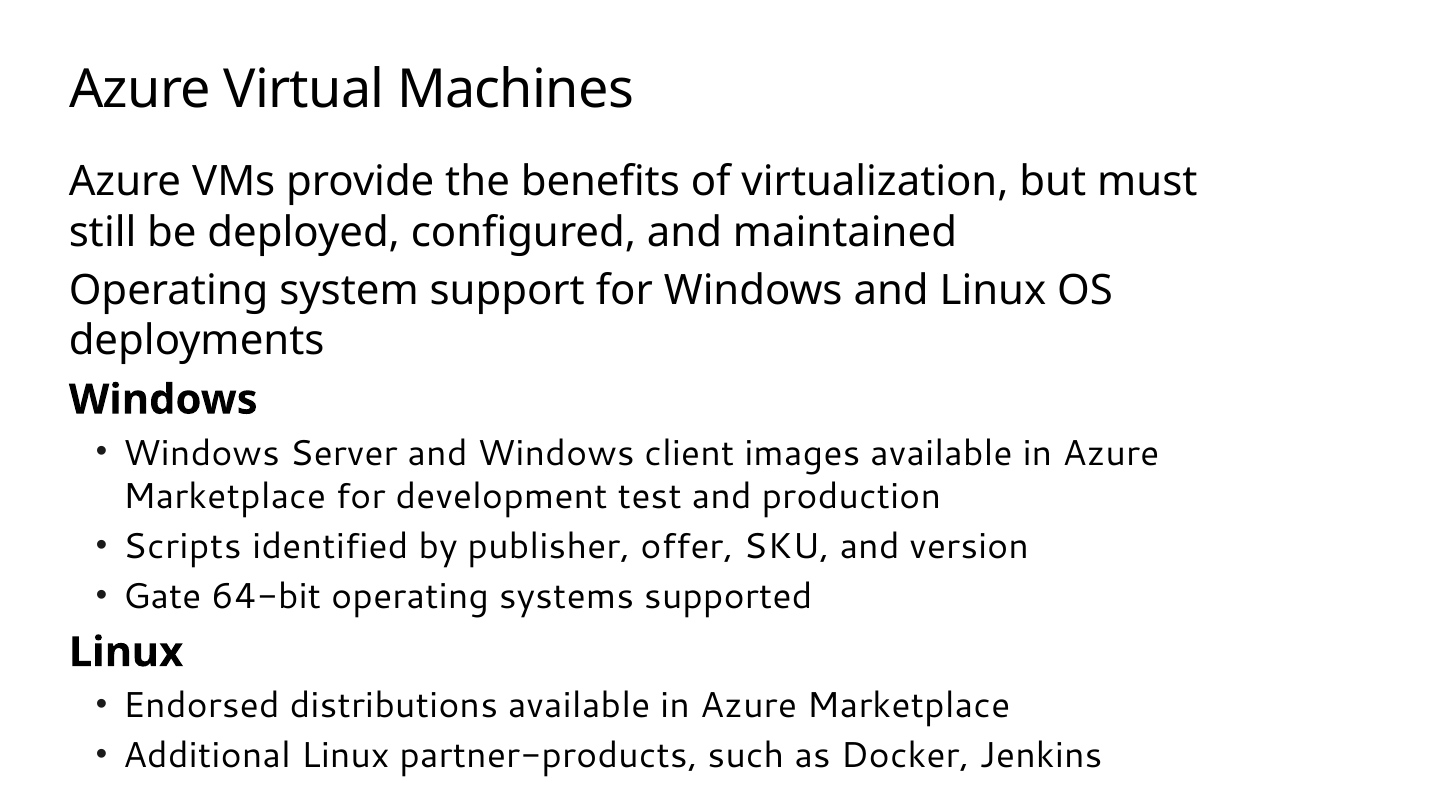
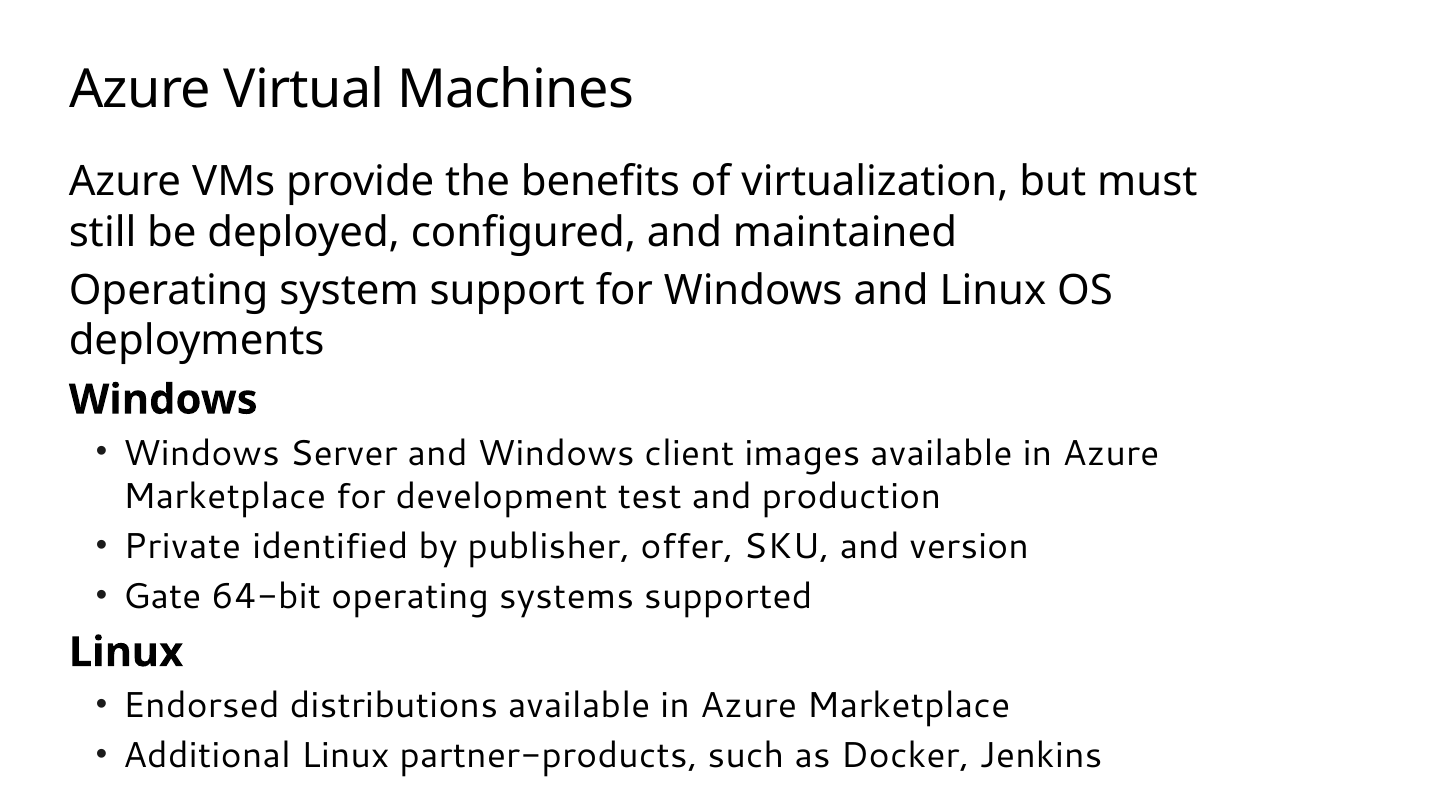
Scripts: Scripts -> Private
